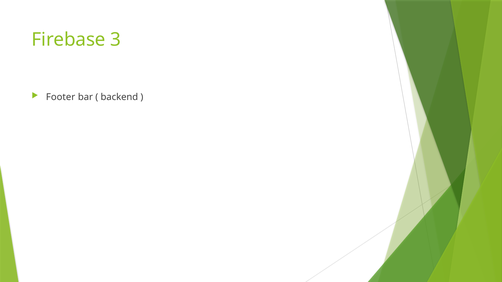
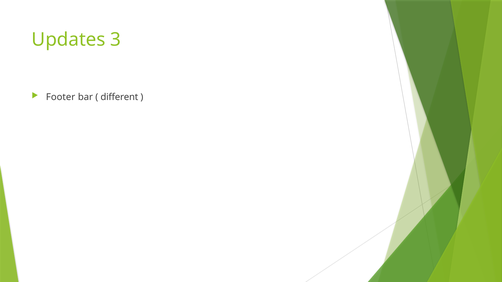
Firebase: Firebase -> Updates
backend: backend -> different
